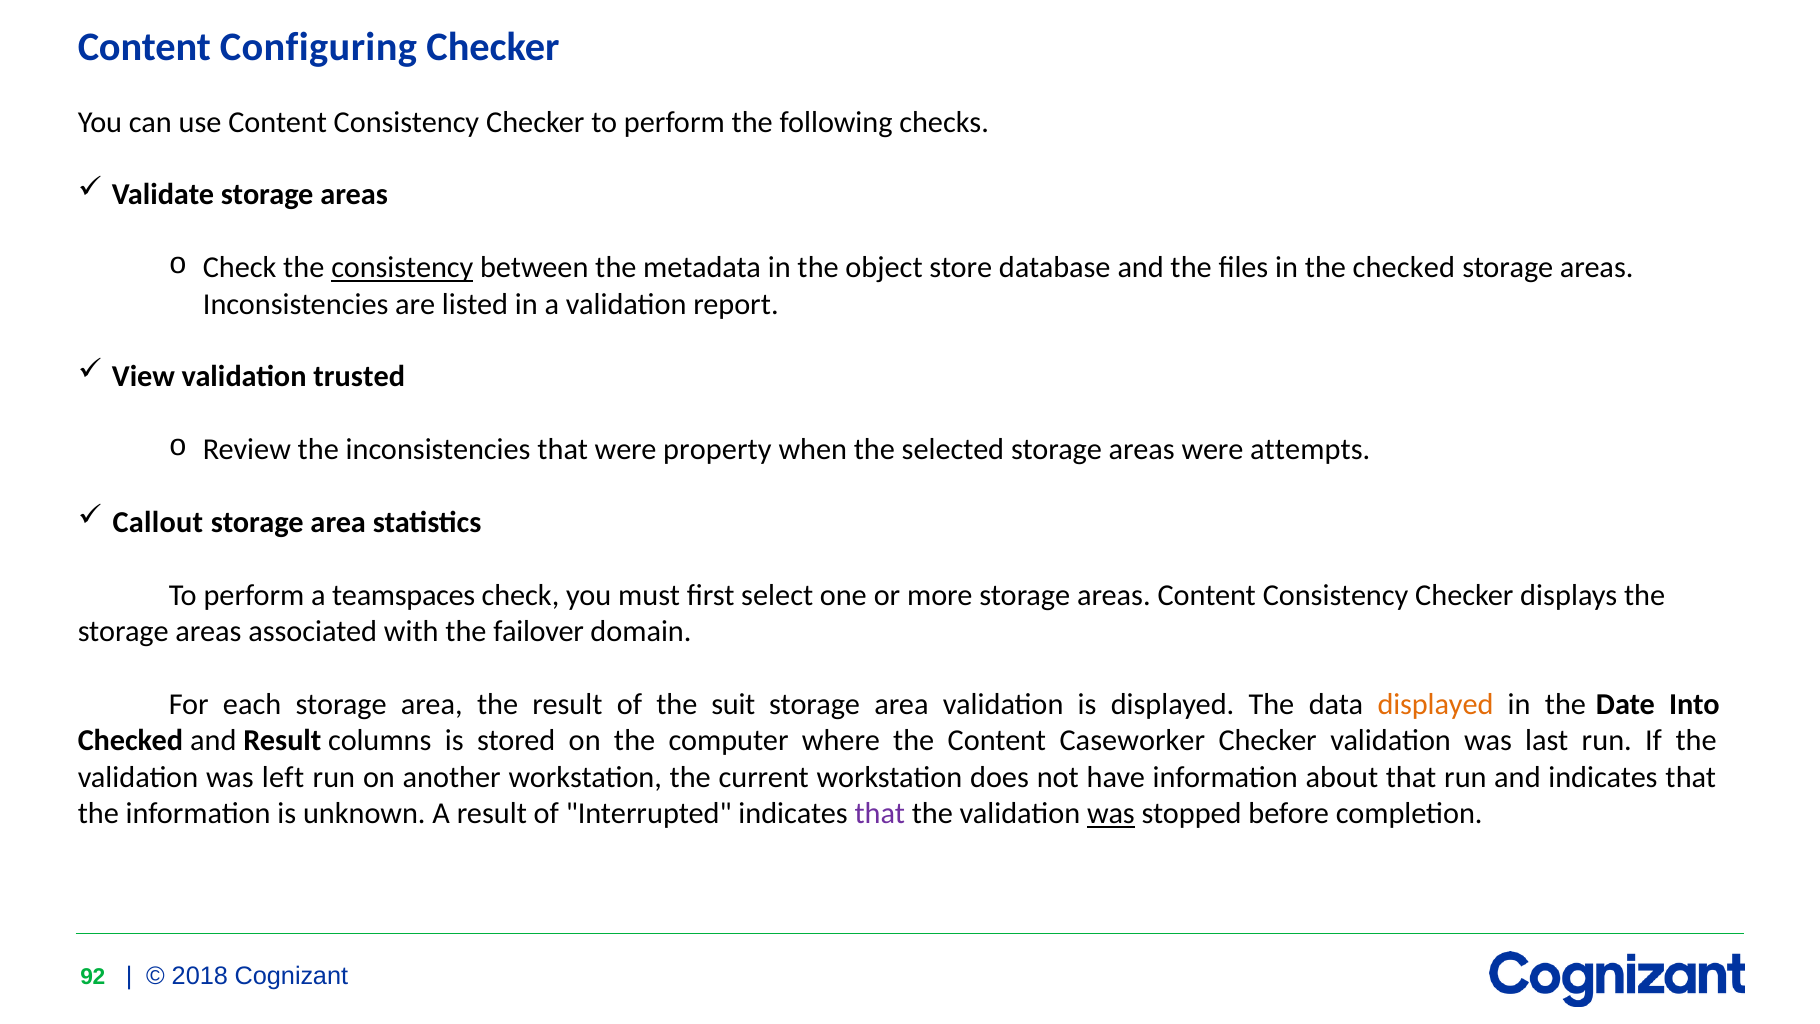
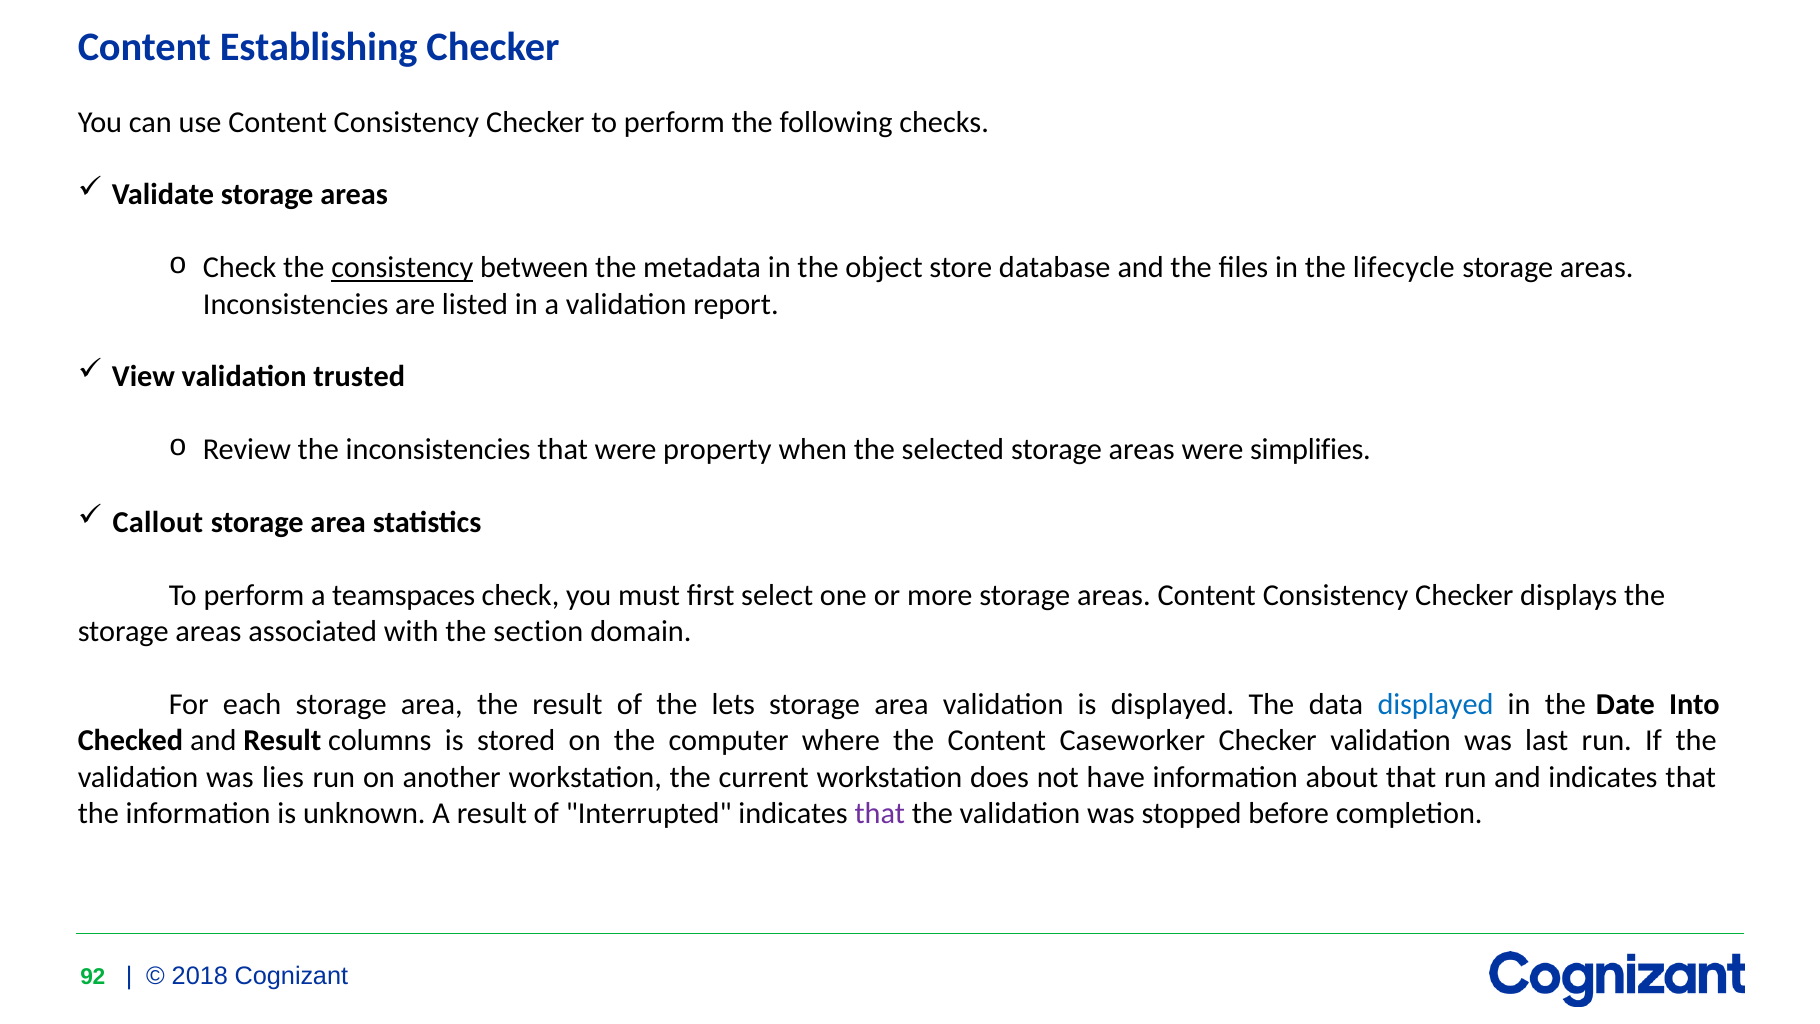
Configuring: Configuring -> Establishing
the checked: checked -> lifecycle
attempts: attempts -> simplifies
failover: failover -> section
suit: suit -> lets
displayed at (1435, 704) colour: orange -> blue
left: left -> lies
was at (1111, 814) underline: present -> none
